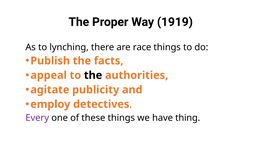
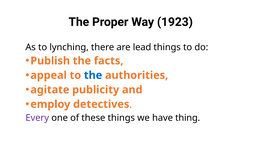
1919: 1919 -> 1923
race: race -> lead
the at (93, 75) colour: black -> blue
